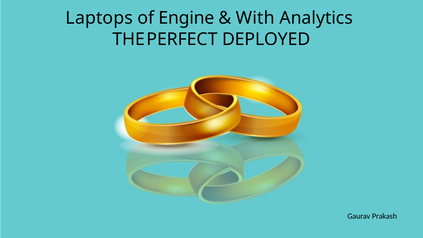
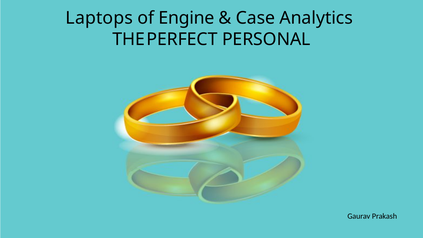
With: With -> Case
DEPLOYED: DEPLOYED -> PERSONAL
